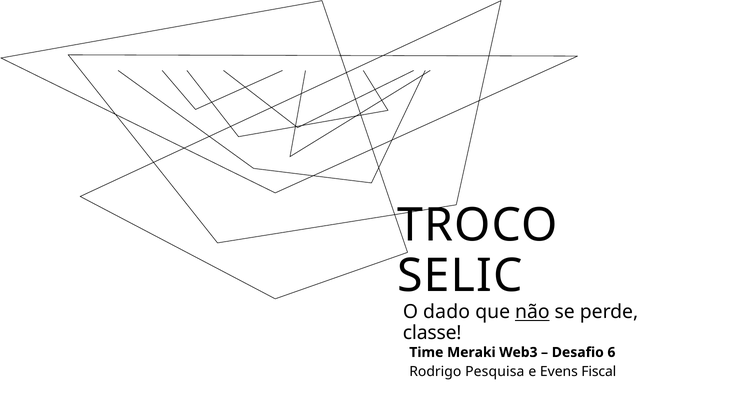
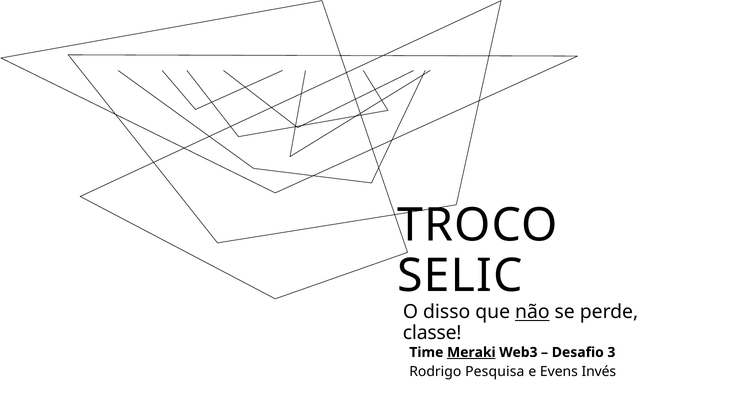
dado: dado -> disso
Meraki underline: none -> present
6: 6 -> 3
Fiscal: Fiscal -> Invés
